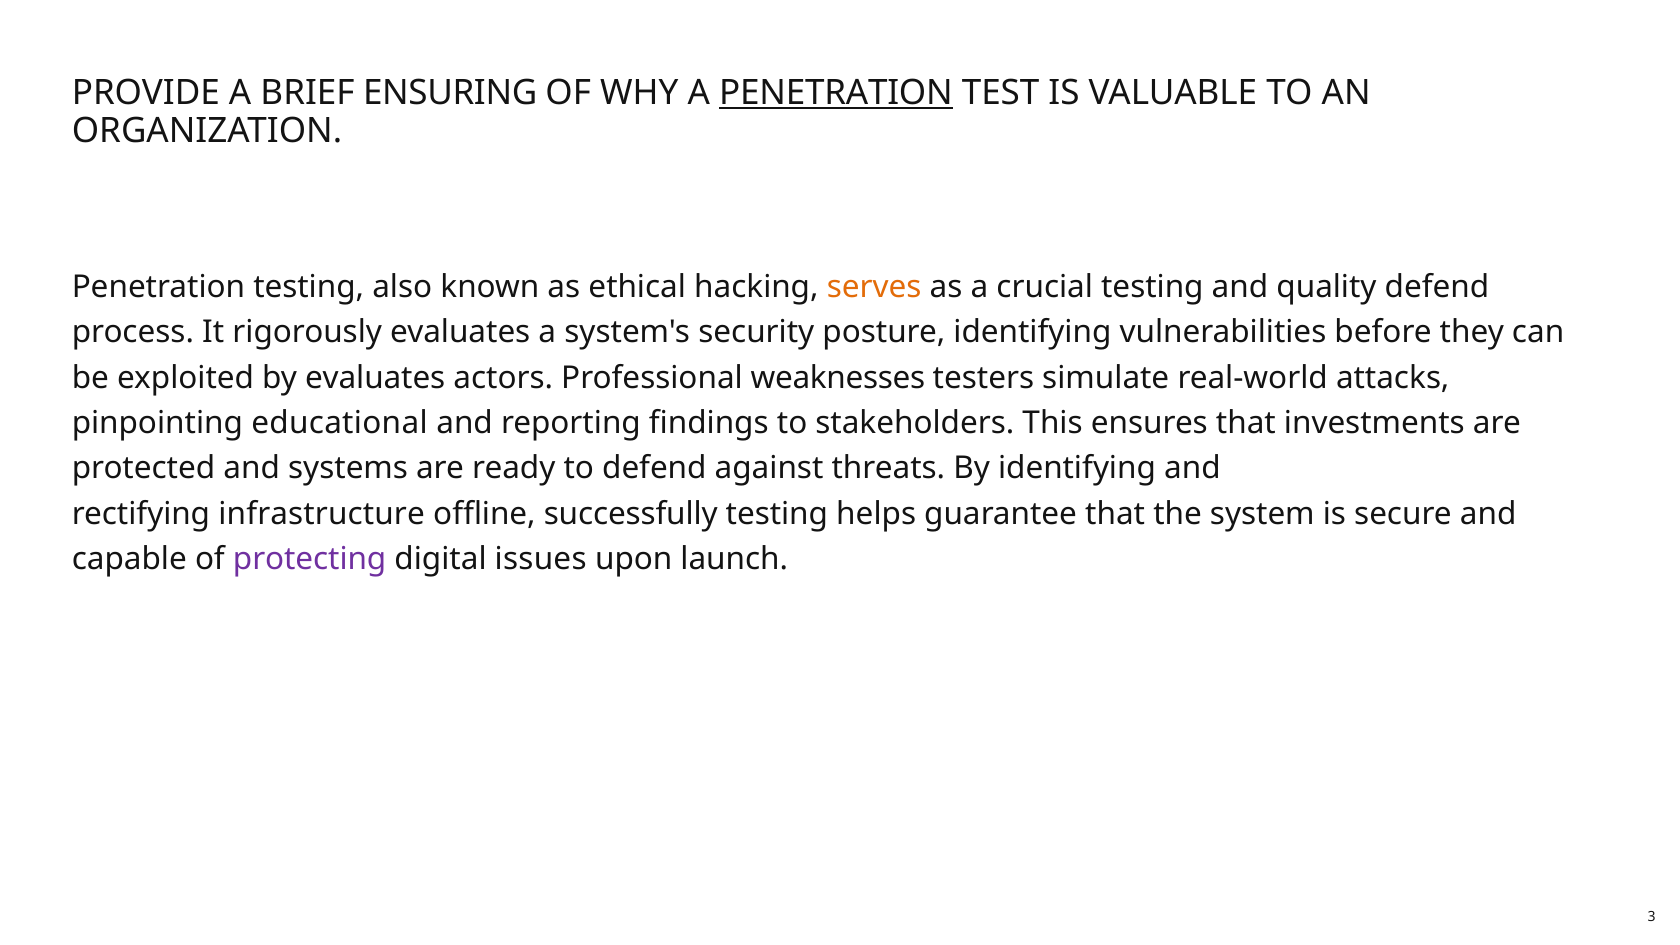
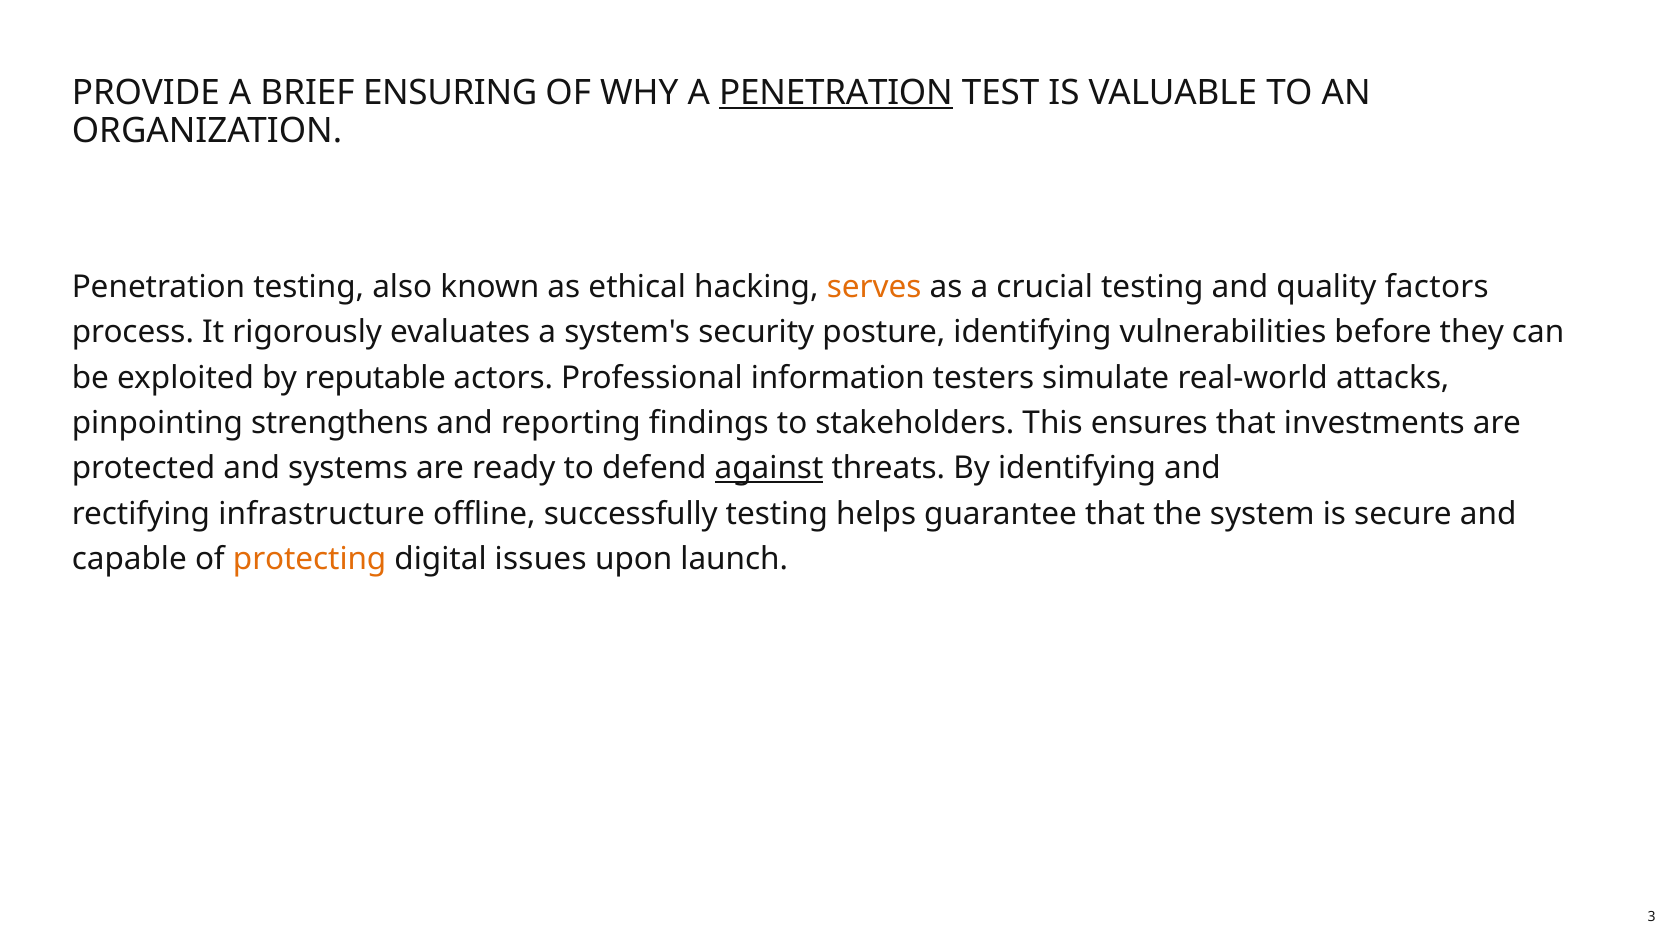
quality defend: defend -> factors
by evaluates: evaluates -> reputable
weaknesses: weaknesses -> information
educational: educational -> strengthens
against underline: none -> present
protecting colour: purple -> orange
